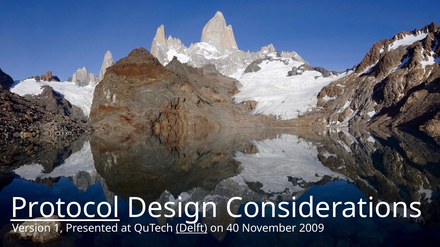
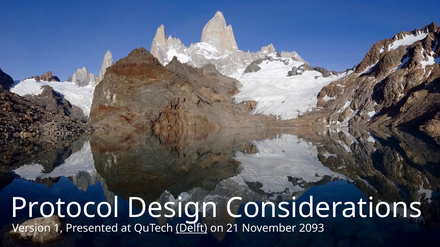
Protocol underline: present -> none
40: 40 -> 21
2009: 2009 -> 2093
